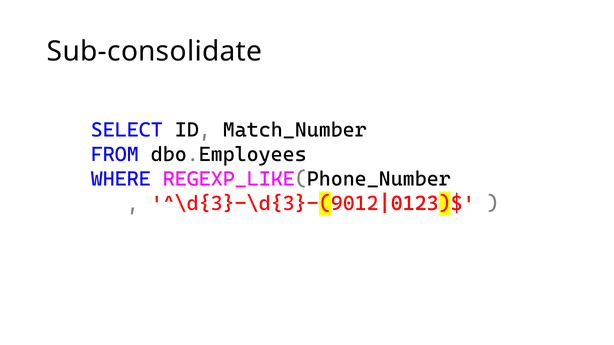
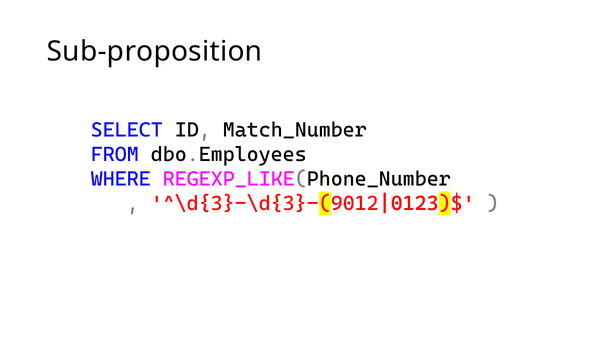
Sub-consolidate: Sub-consolidate -> Sub-proposition
